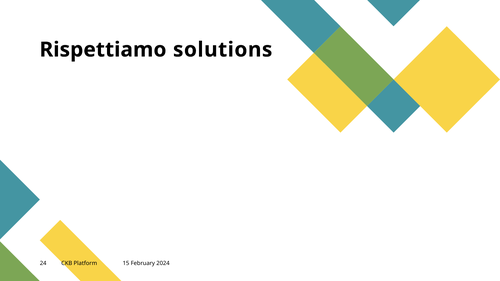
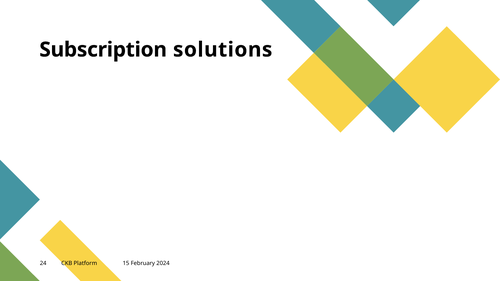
Rispettiamo: Rispettiamo -> Subscription
